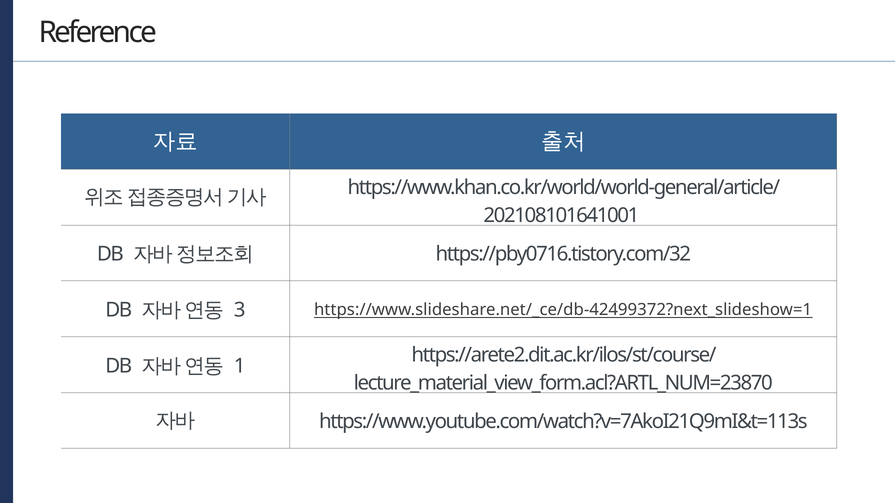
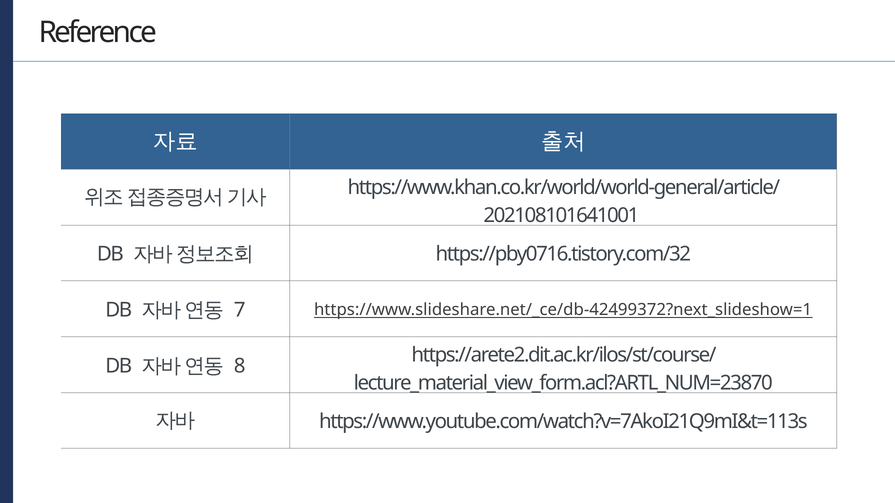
3: 3 -> 7
1: 1 -> 8
